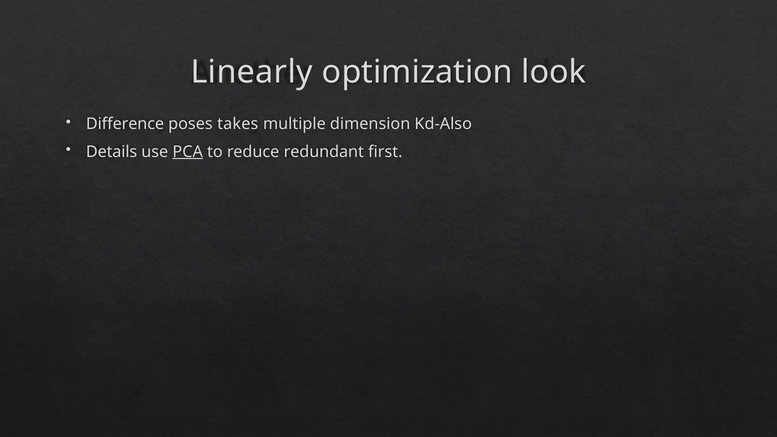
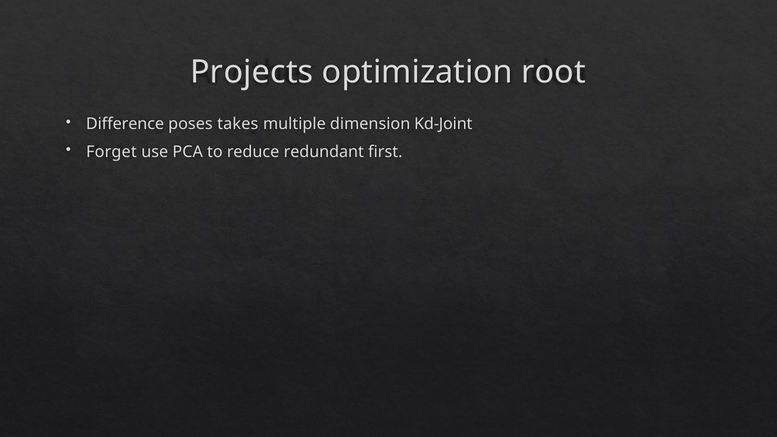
Linearly: Linearly -> Projects
look: look -> root
Kd-Also: Kd-Also -> Kd-Joint
Details: Details -> Forget
PCA underline: present -> none
